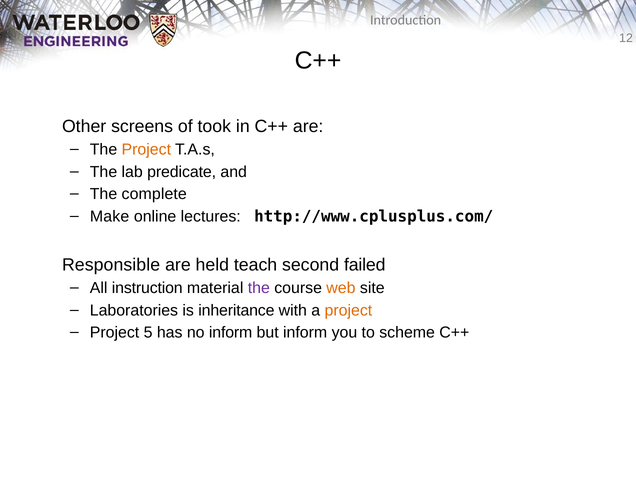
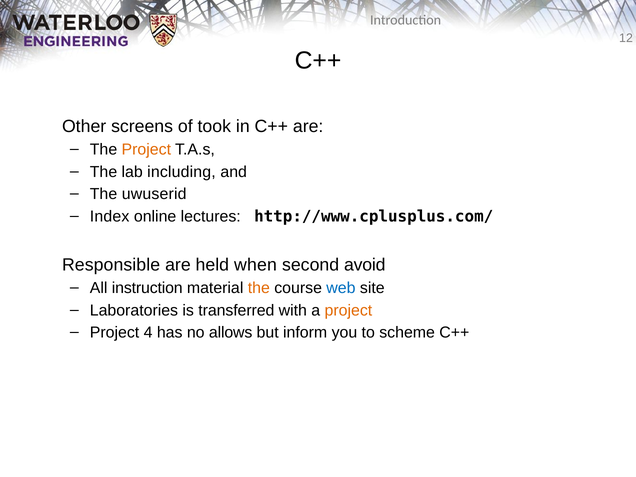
predicate: predicate -> including
complete: complete -> uwuserid
Make: Make -> Index
teach: teach -> when
failed: failed -> avoid
the at (259, 288) colour: purple -> orange
web colour: orange -> blue
inheritance: inheritance -> transferred
5: 5 -> 4
no inform: inform -> allows
